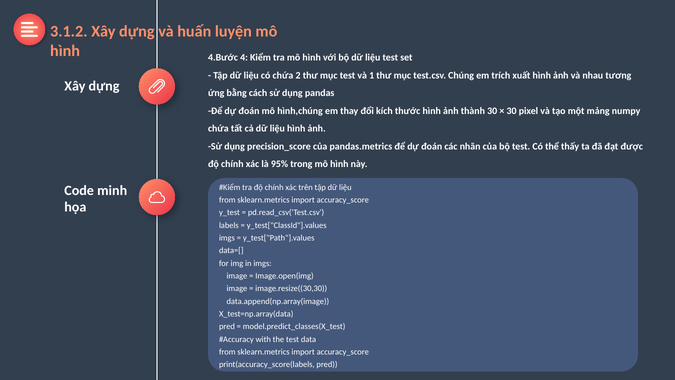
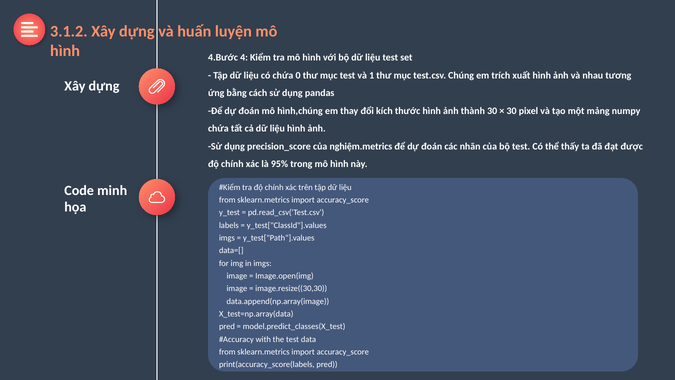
2: 2 -> 0
pandas.metrics: pandas.metrics -> nghiệm.metrics
